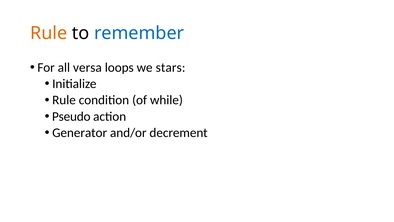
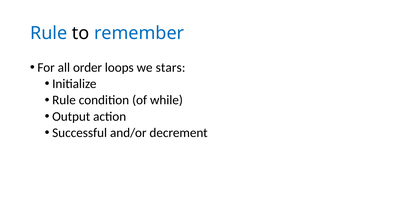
Rule at (49, 33) colour: orange -> blue
versa: versa -> order
Pseudo: Pseudo -> Output
Generator: Generator -> Successful
